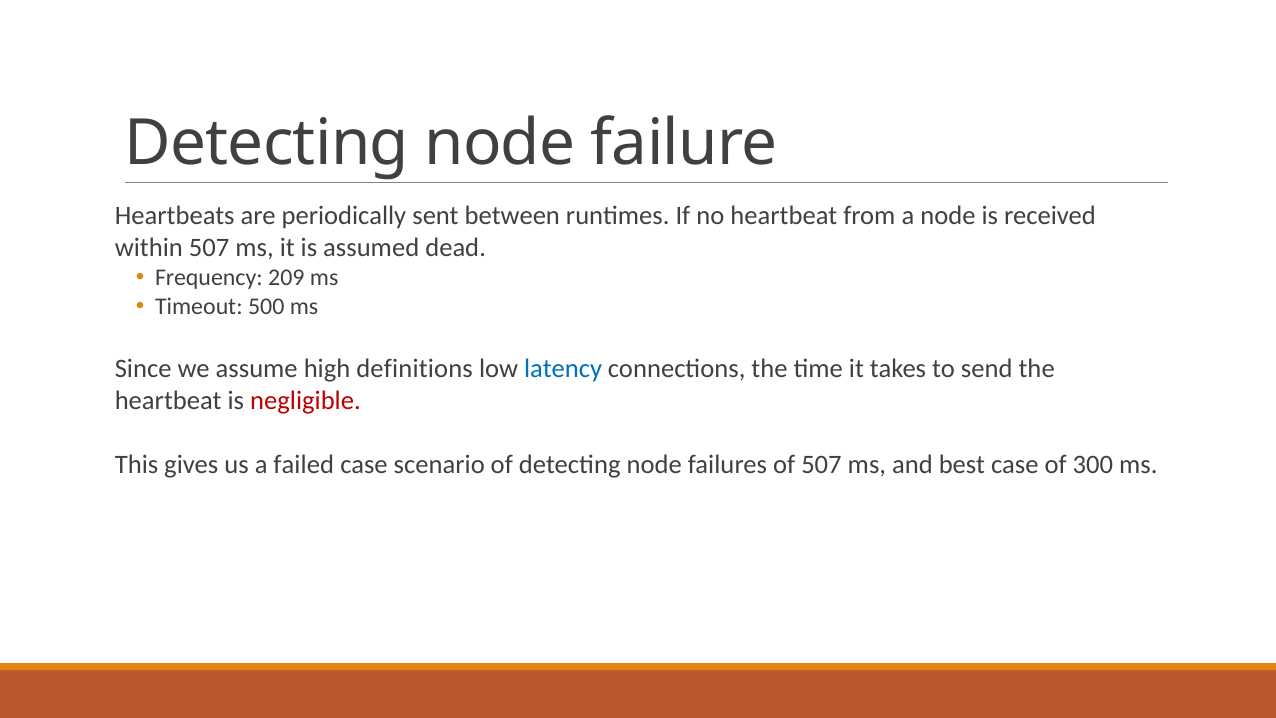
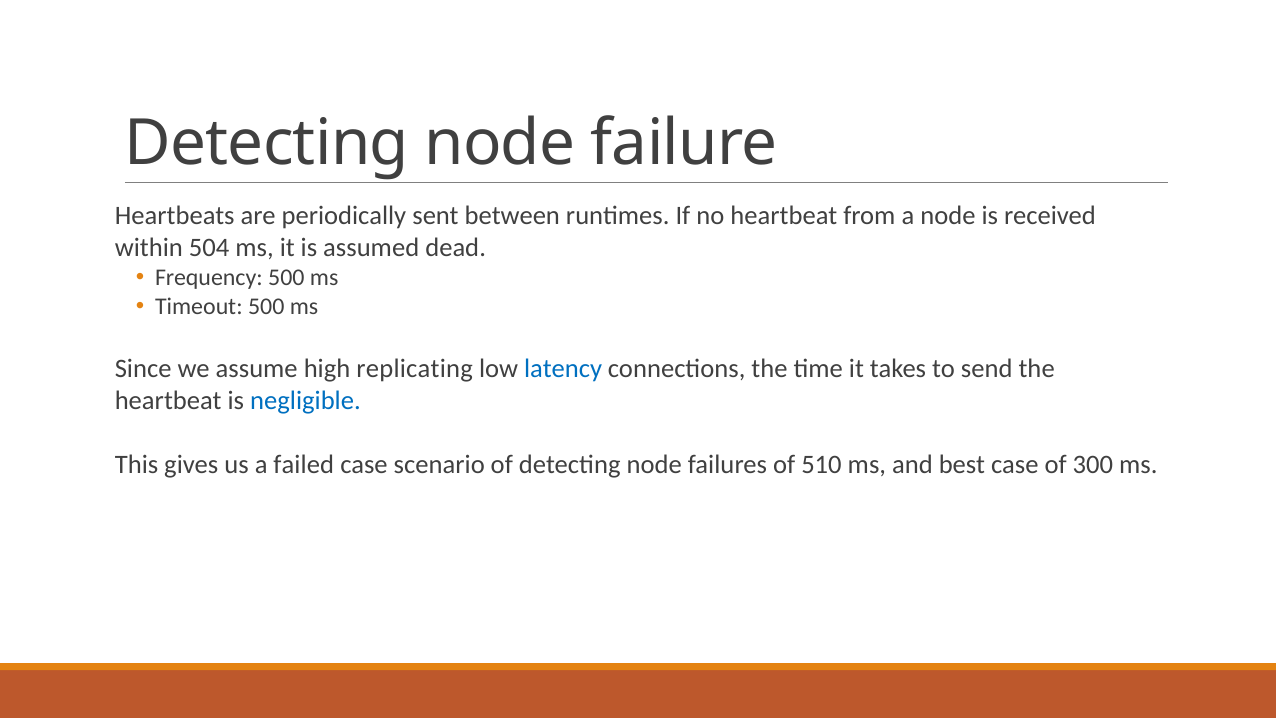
within 507: 507 -> 504
Frequency 209: 209 -> 500
definitions: definitions -> replicating
negligible colour: red -> blue
of 507: 507 -> 510
